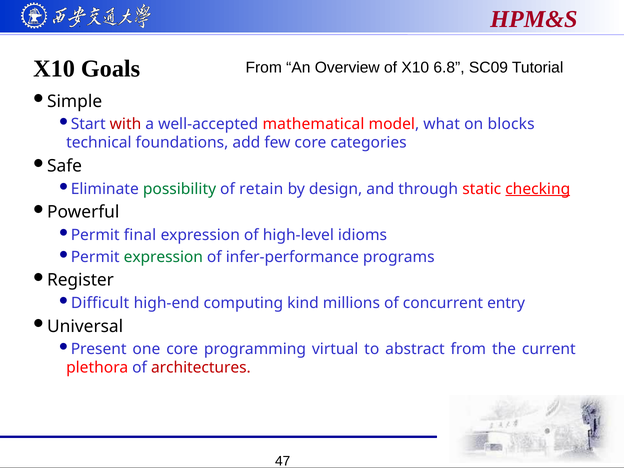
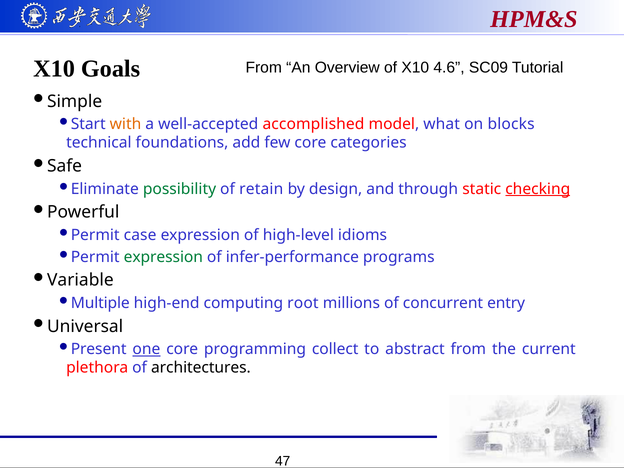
6.8: 6.8 -> 4.6
with colour: red -> orange
mathematical: mathematical -> accomplished
final: final -> case
Register: Register -> Variable
Difficult: Difficult -> Multiple
kind: kind -> root
one underline: none -> present
virtual: virtual -> collect
architectures colour: red -> black
